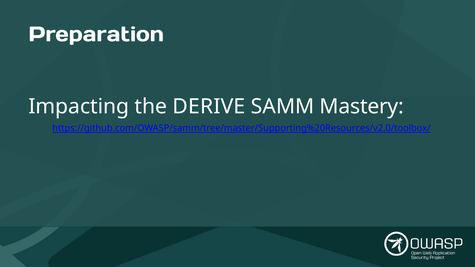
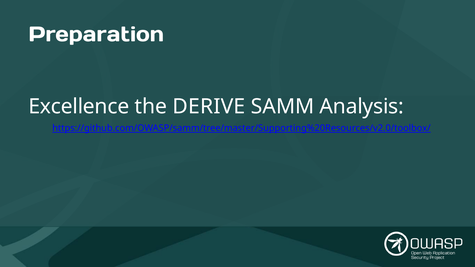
Impacting: Impacting -> Excellence
Mastery: Mastery -> Analysis
